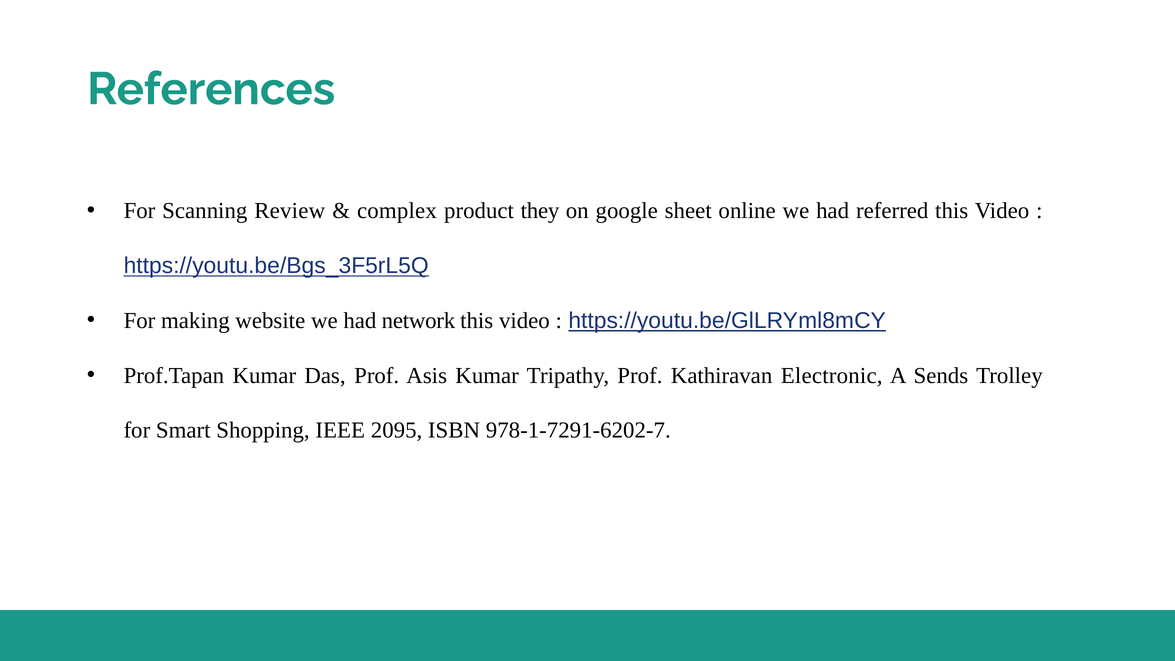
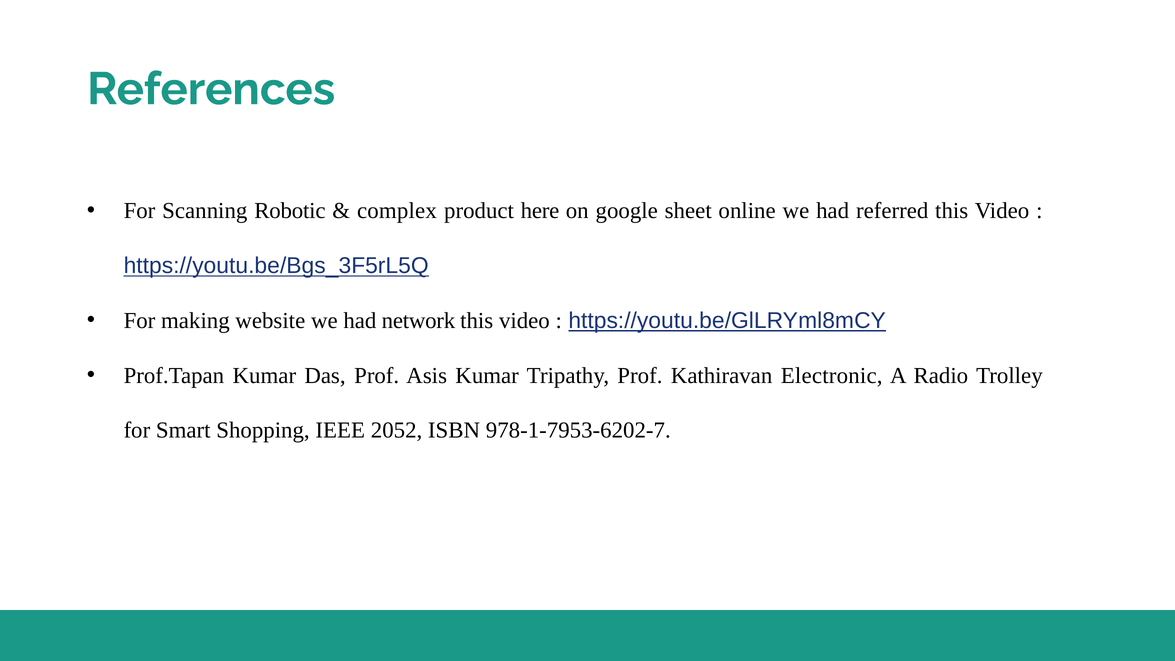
Review: Review -> Robotic
they: they -> here
Sends: Sends -> Radio
2095: 2095 -> 2052
978-1-7291-6202-7: 978-1-7291-6202-7 -> 978-1-7953-6202-7
